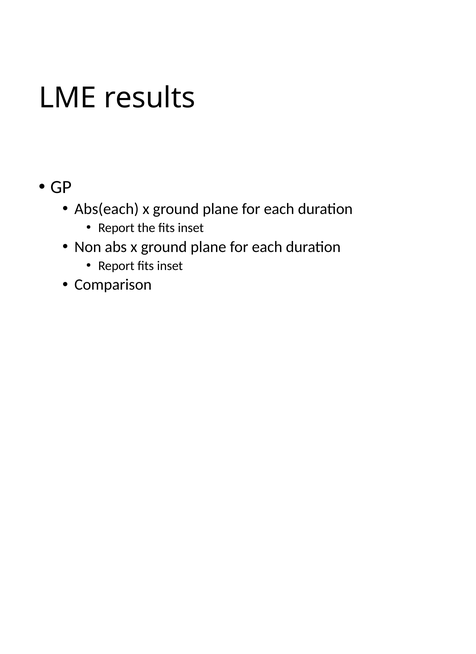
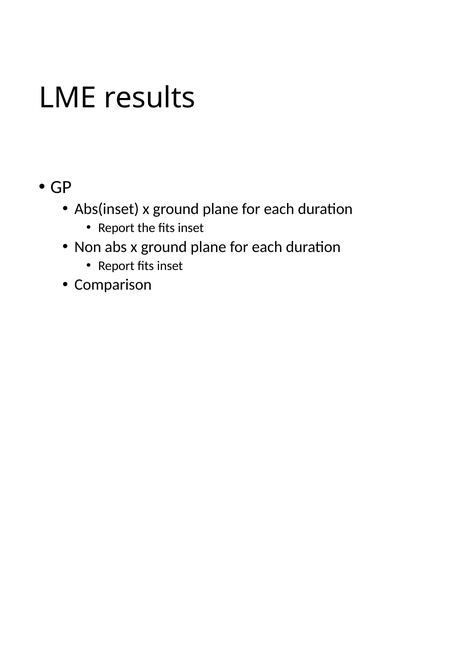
Abs(each: Abs(each -> Abs(inset
